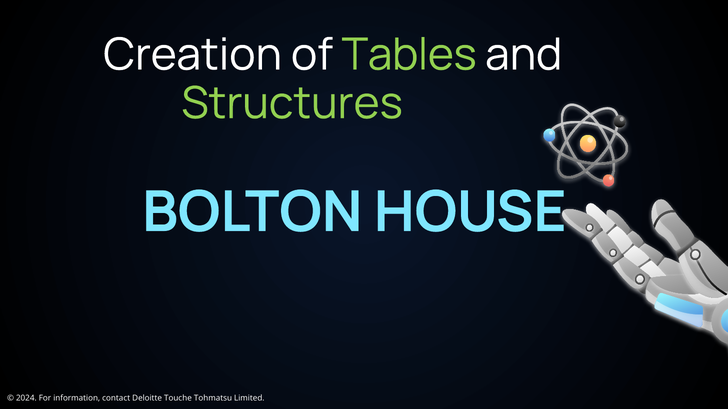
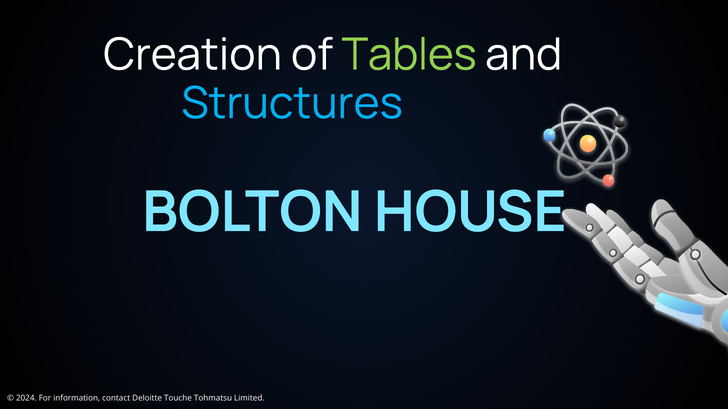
Structures colour: light green -> light blue
